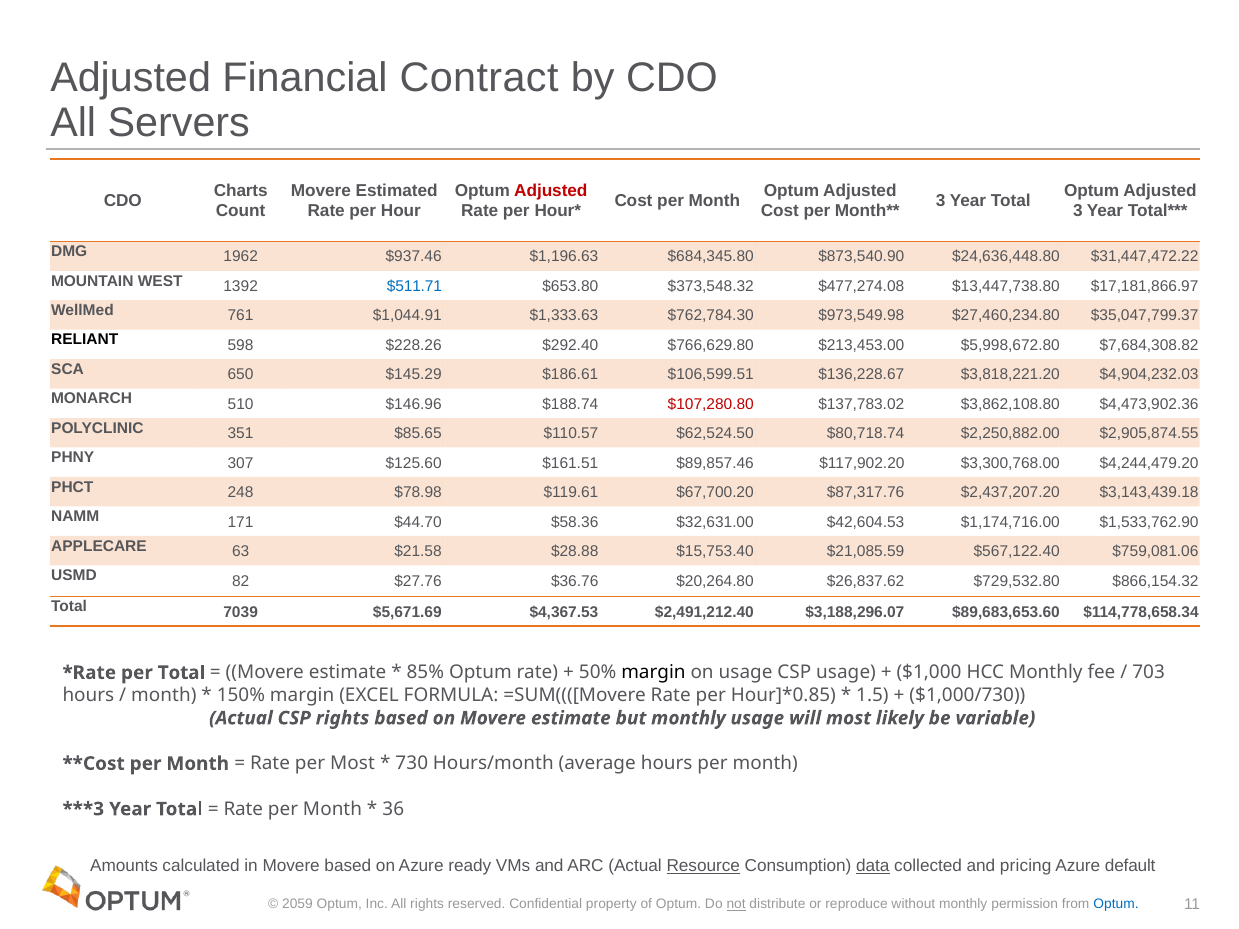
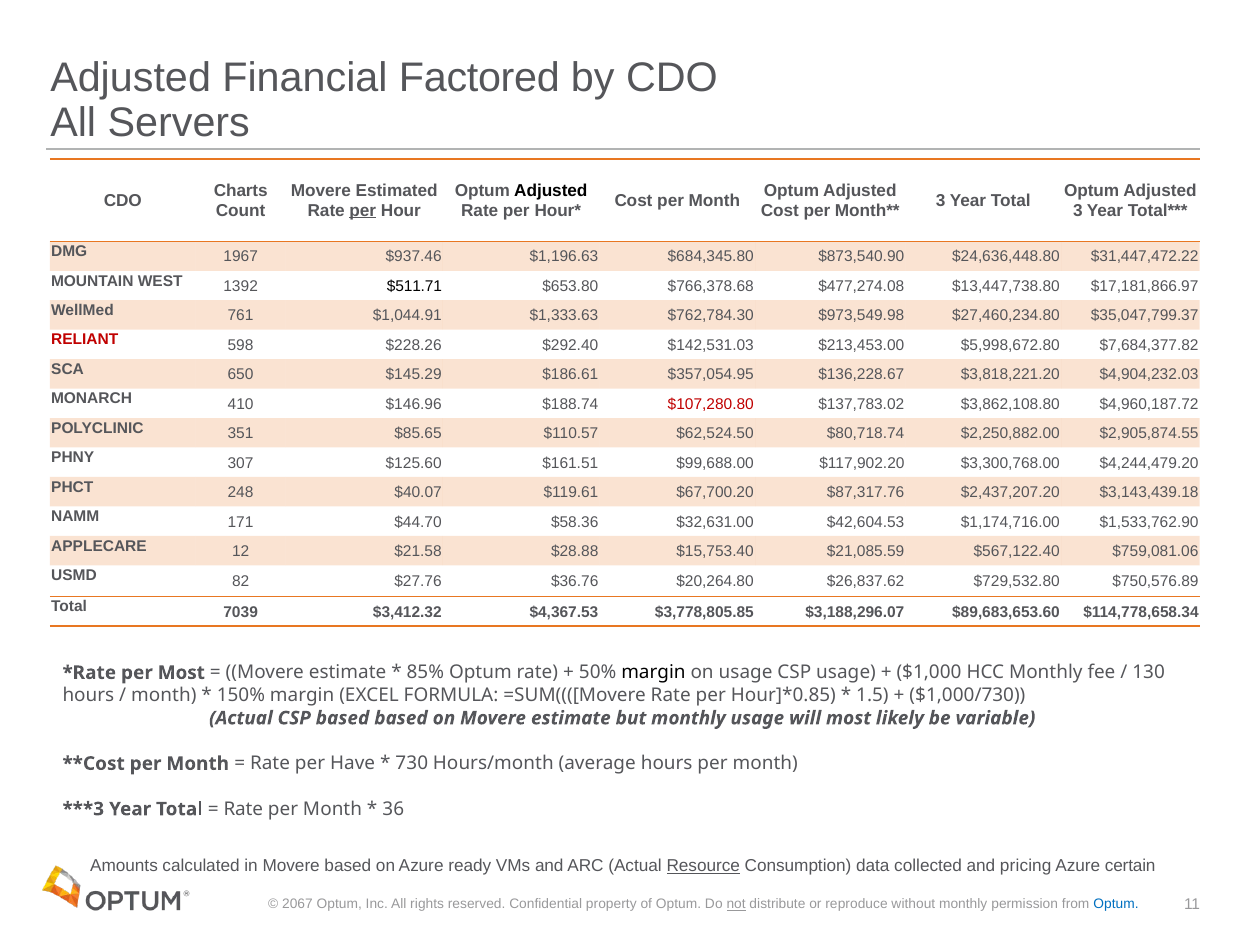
Contract: Contract -> Factored
Adjusted at (551, 191) colour: red -> black
per at (363, 211) underline: none -> present
1962: 1962 -> 1967
$511.71 colour: blue -> black
$373,548.32: $373,548.32 -> $766,378.68
RELIANT colour: black -> red
$766,629.80: $766,629.80 -> $142,531.03
$7,684,308.82: $7,684,308.82 -> $7,684,377.82
$106,599.51: $106,599.51 -> $357,054.95
510: 510 -> 410
$4,473,902.36: $4,473,902.36 -> $4,960,187.72
$89,857.46: $89,857.46 -> $99,688.00
$78.98: $78.98 -> $40.07
63: 63 -> 12
$866,154.32: $866,154.32 -> $750,576.89
$5,671.69: $5,671.69 -> $3,412.32
$2,491,212.40: $2,491,212.40 -> $3,778,805.85
per Total: Total -> Most
703: 703 -> 130
CSP rights: rights -> based
per Most: Most -> Have
data underline: present -> none
default: default -> certain
2059: 2059 -> 2067
